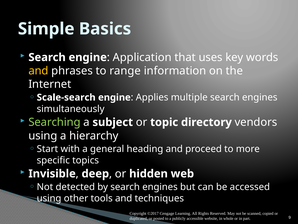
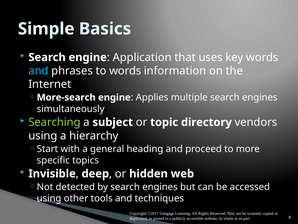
and at (38, 71) colour: yellow -> light blue
to range: range -> words
Scale-search: Scale-search -> More-search
